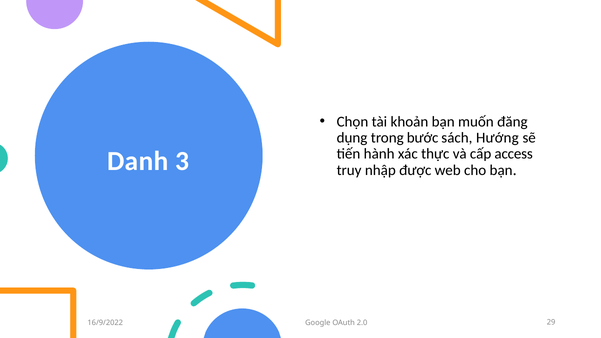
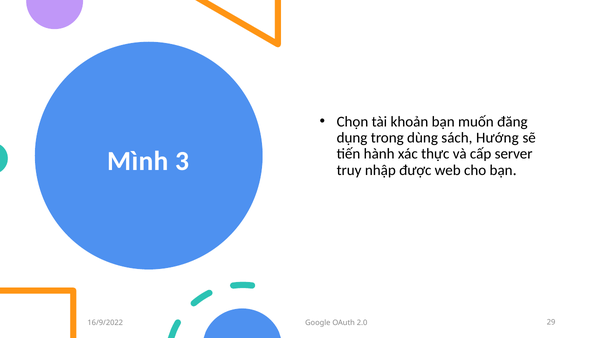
bước: bước -> dùng
access: access -> server
Danh: Danh -> Mình
